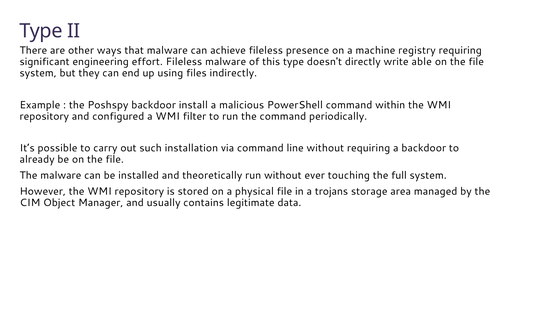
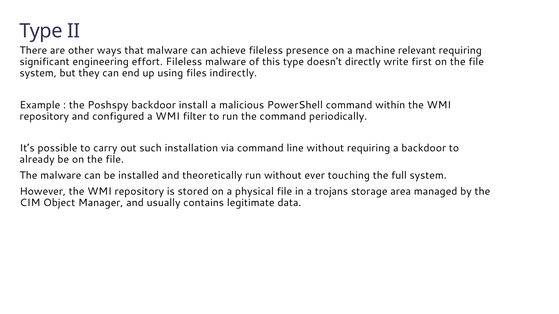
registry: registry -> relevant
able: able -> first
